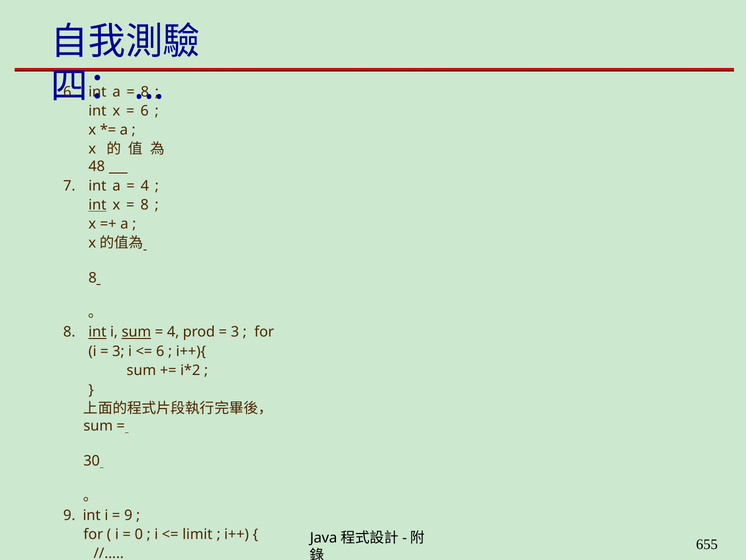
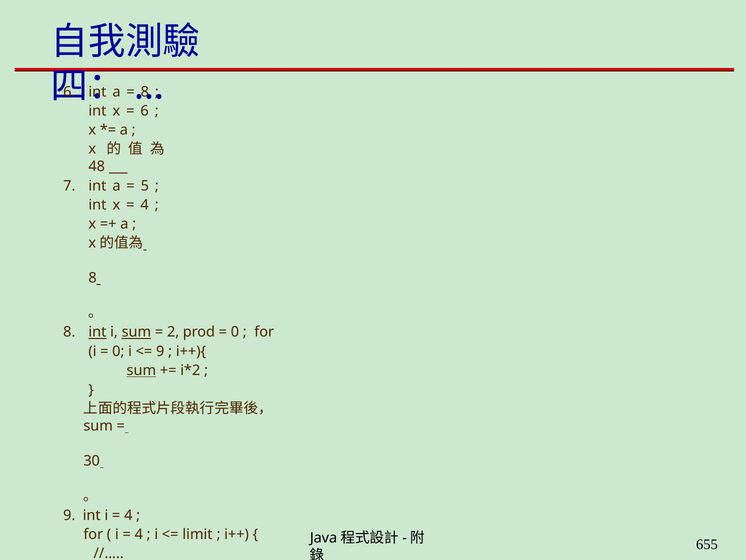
4 at (145, 186): 4 -> 5
int at (97, 205) underline: present -> none
8 at (145, 205): 8 -> 4
4 at (173, 332): 4 -> 2
3 at (235, 332): 3 -> 0
3 at (118, 351): 3 -> 0
6 at (160, 351): 6 -> 9
sum at (141, 370) underline: none -> present
9 at (128, 515): 9 -> 4
0 at (139, 534): 0 -> 4
